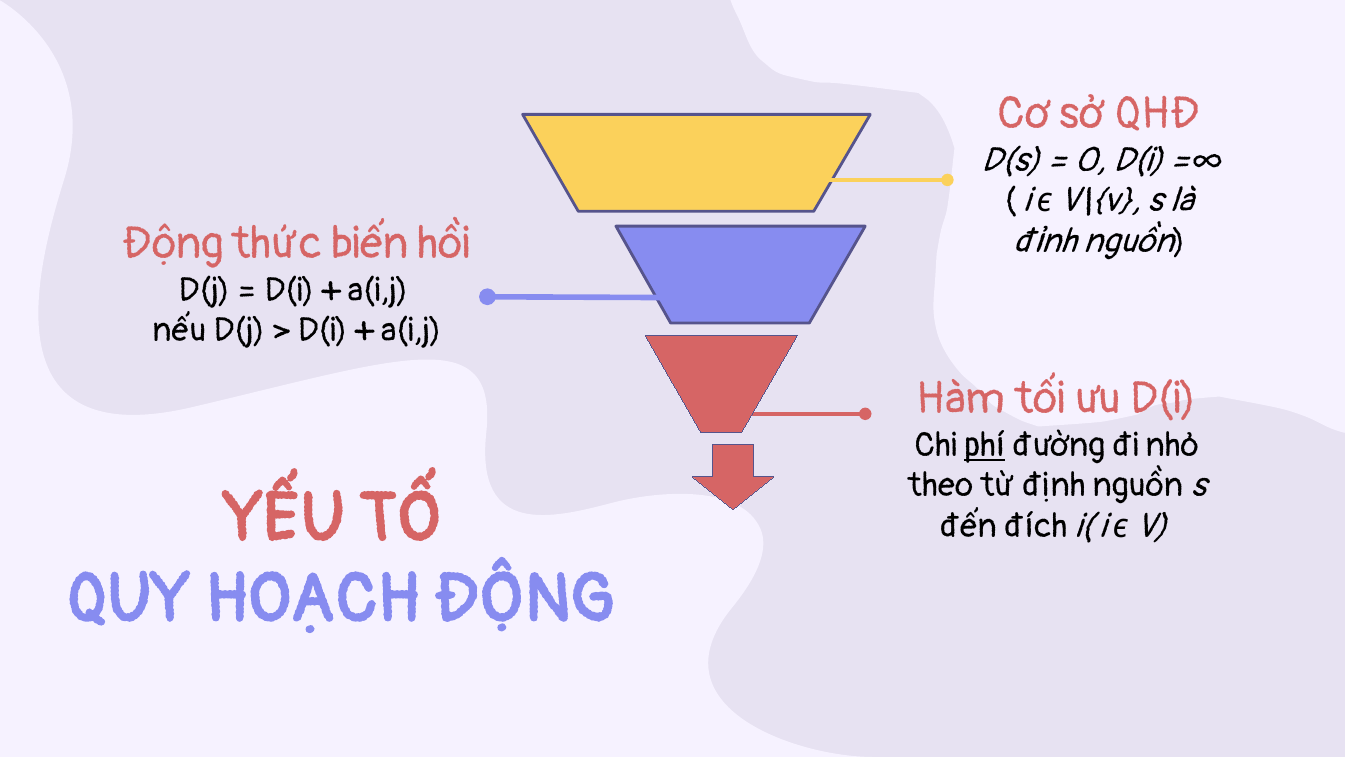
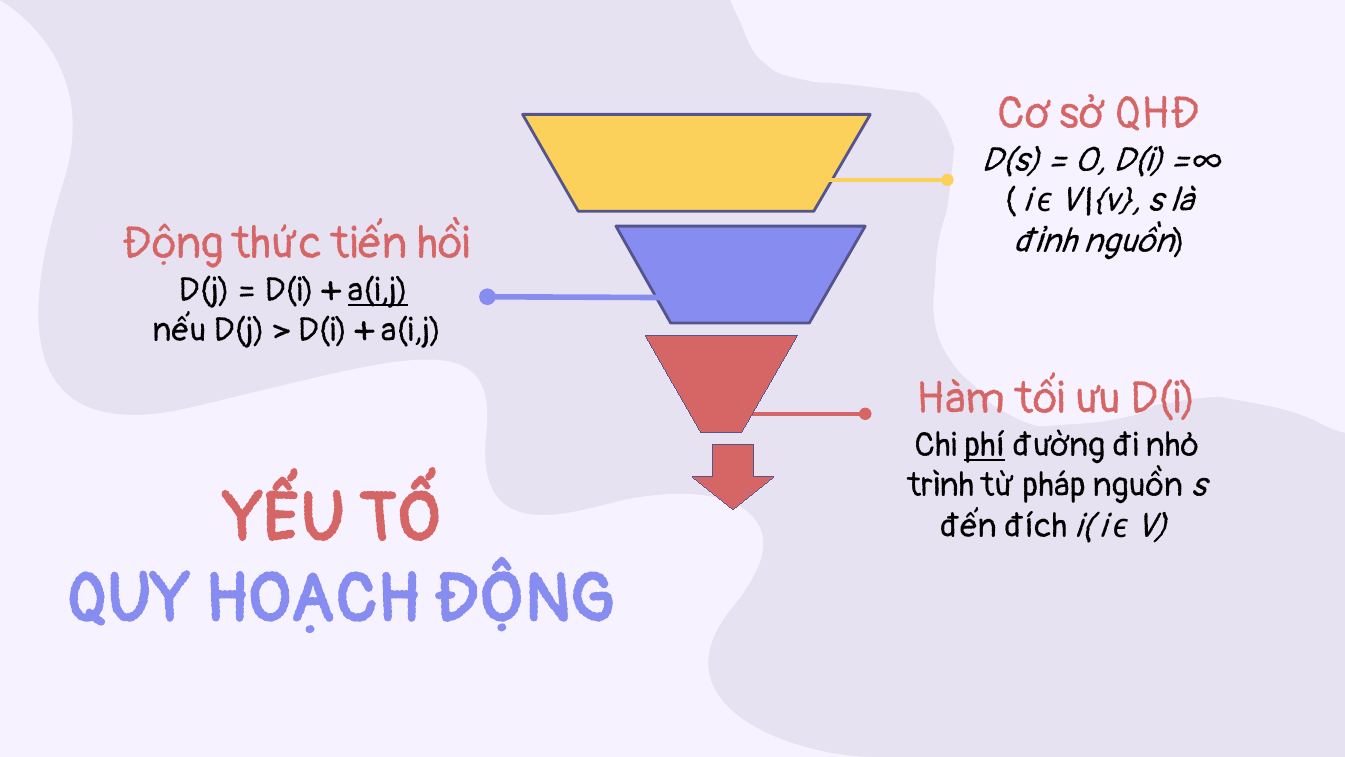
biến: biến -> tiến
a(i,j at (378, 290) underline: none -> present
theo: theo -> trình
định: định -> pháp
